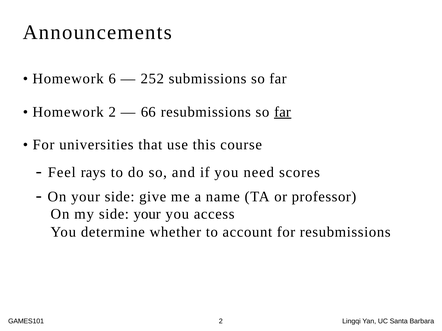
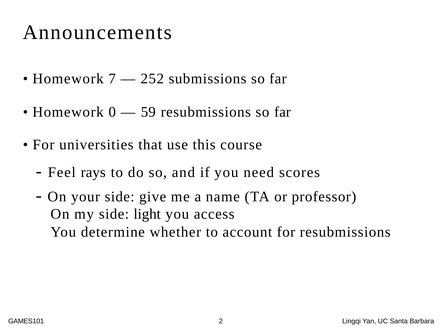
6: 6 -> 7
Homework 2: 2 -> 0
66: 66 -> 59
far at (283, 112) underline: present -> none
side your: your -> light
